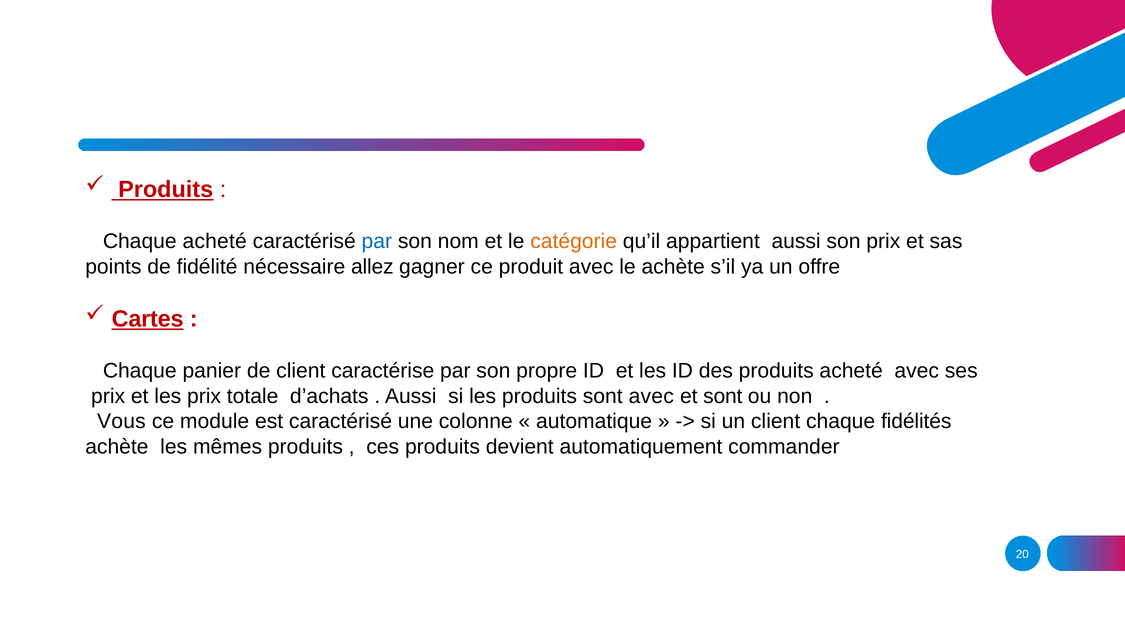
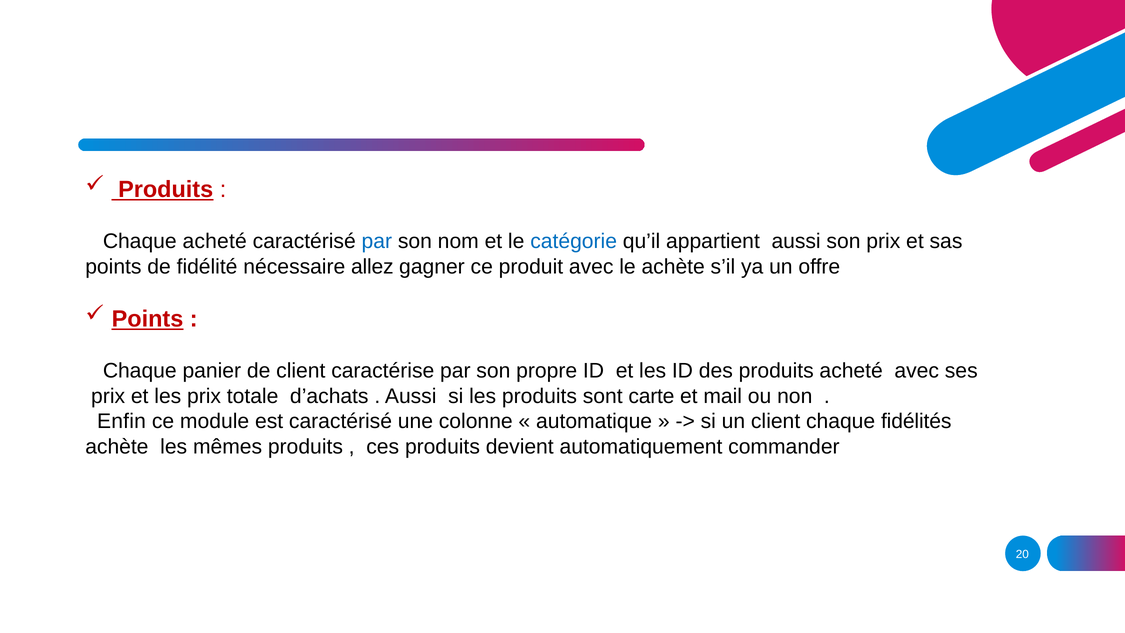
catégorie colour: orange -> blue
Cartes at (148, 319): Cartes -> Points
sont avec: avec -> carte
et sont: sont -> mail
Vous: Vous -> Enfin
